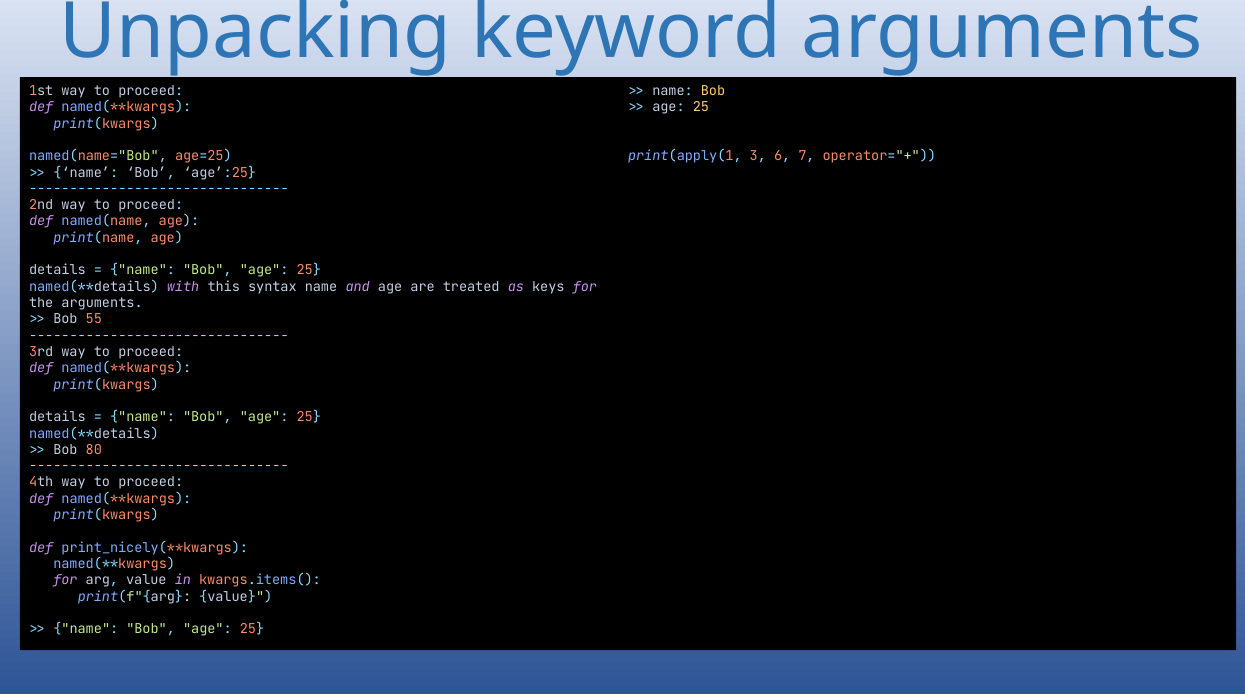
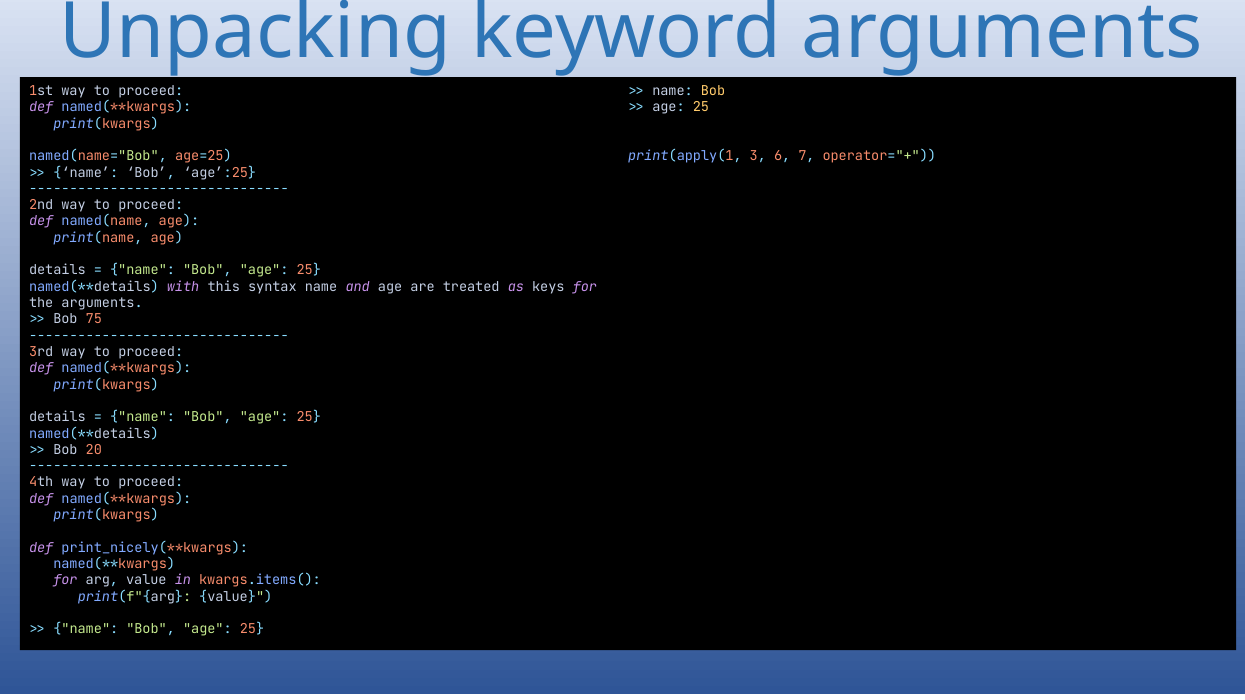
55: 55 -> 75
80: 80 -> 20
